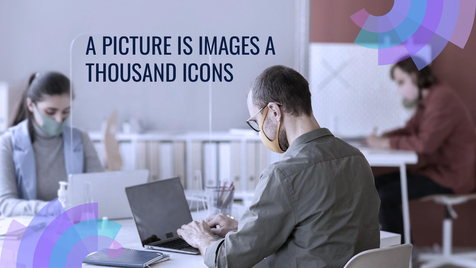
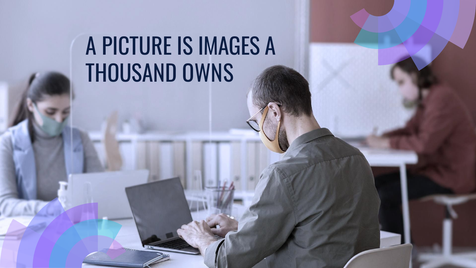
ICONS: ICONS -> OWNS
